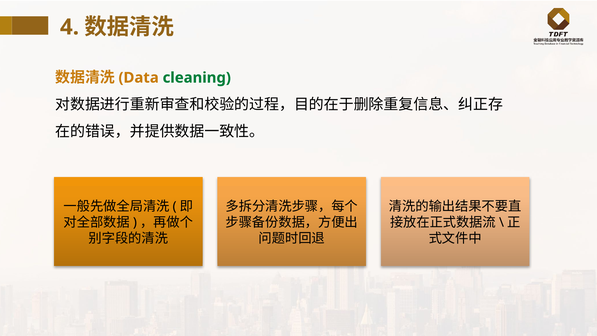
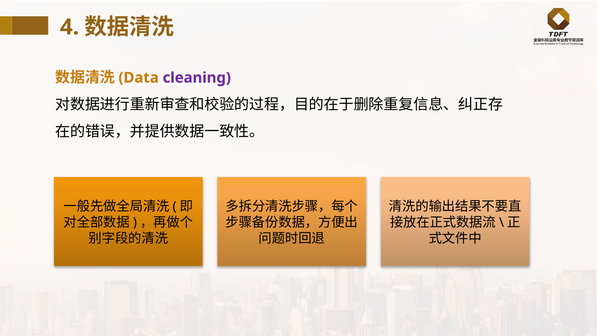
cleaning colour: green -> purple
